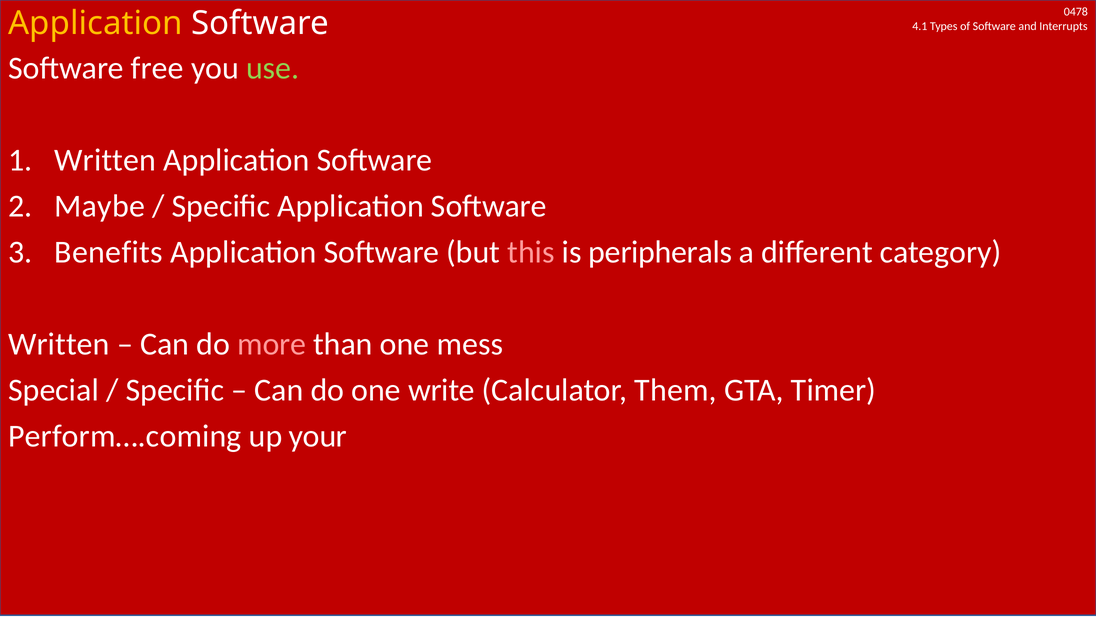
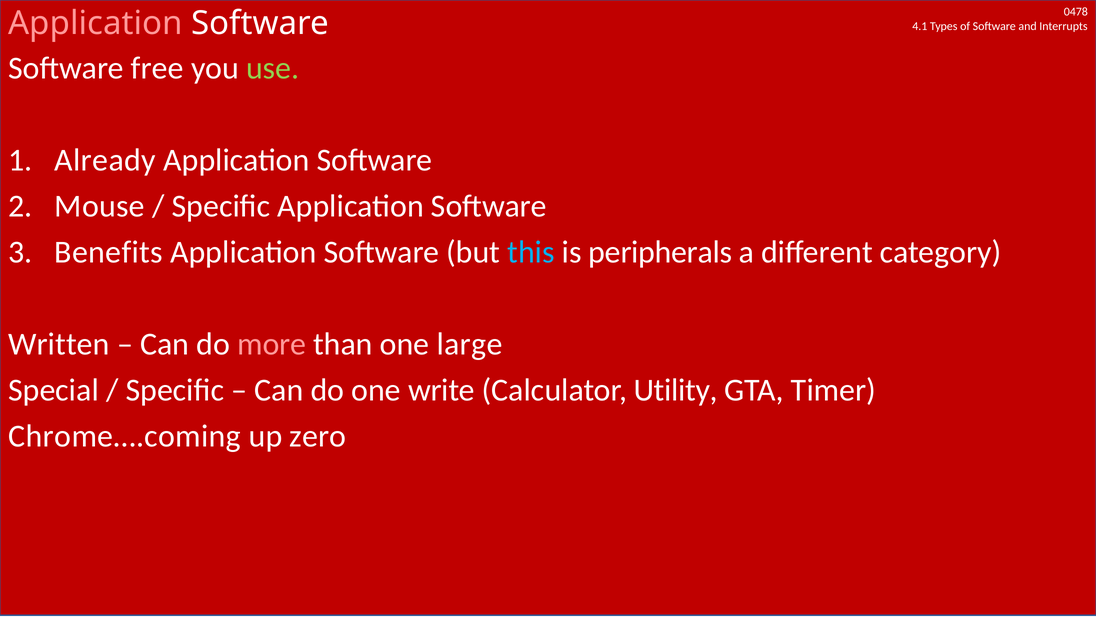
Application at (95, 23) colour: yellow -> pink
Written at (105, 160): Written -> Already
Maybe: Maybe -> Mouse
this colour: pink -> light blue
mess: mess -> large
Them: Them -> Utility
Perform….coming: Perform….coming -> Chrome….coming
your: your -> zero
